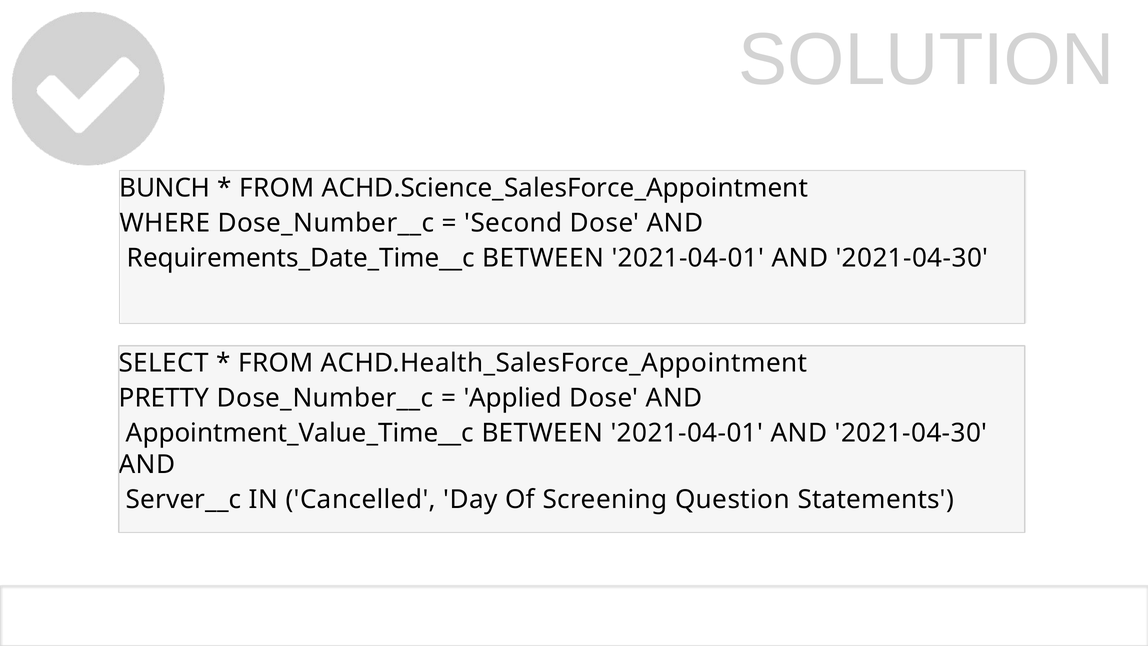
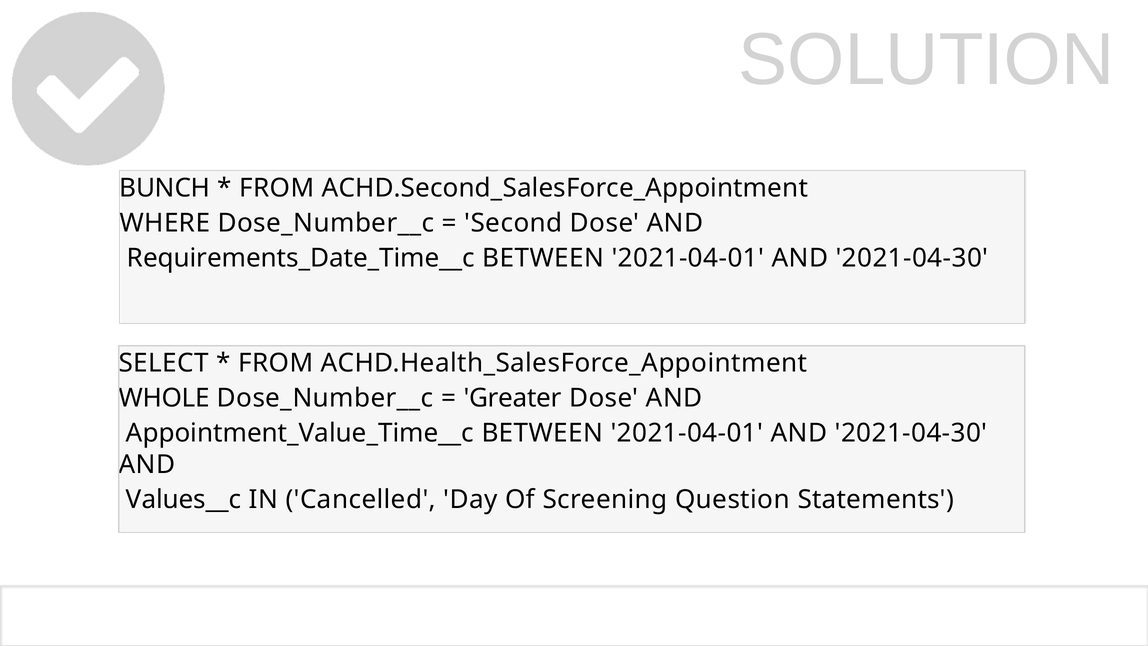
ACHD.Science_SalesForce_Appointment: ACHD.Science_SalesForce_Appointment -> ACHD.Second_SalesForce_Appointment
PRETTY: PRETTY -> WHOLE
Applied: Applied -> Greater
Server__c: Server__c -> Values__c
